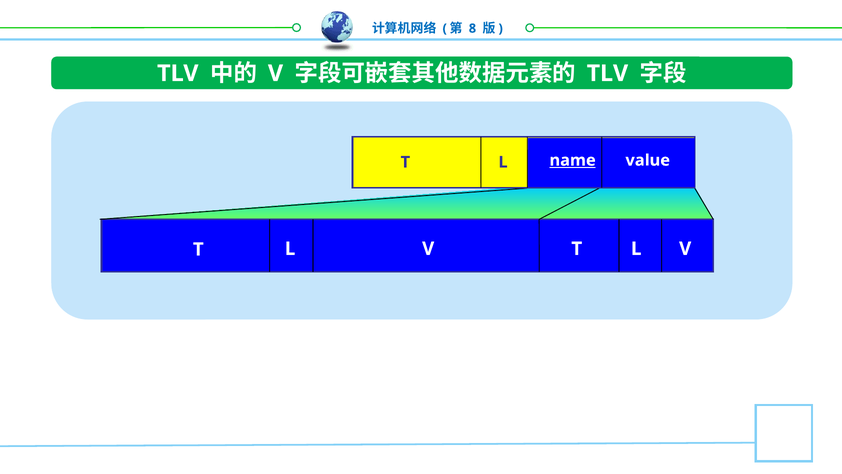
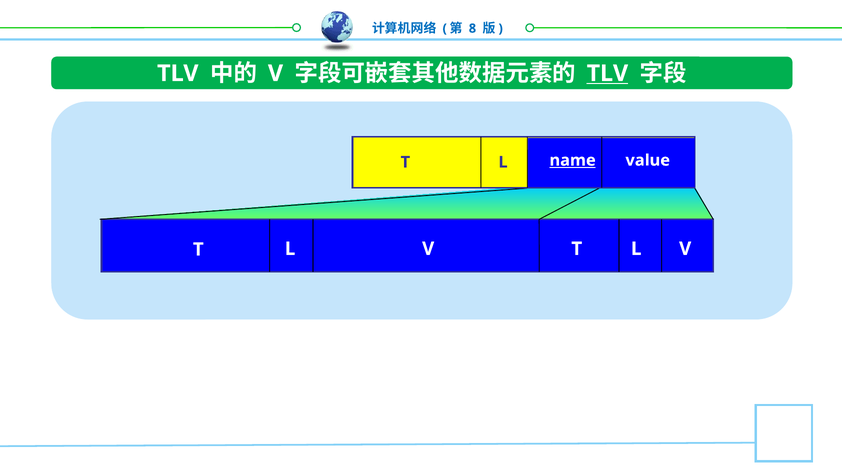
TLV at (607, 73) underline: none -> present
